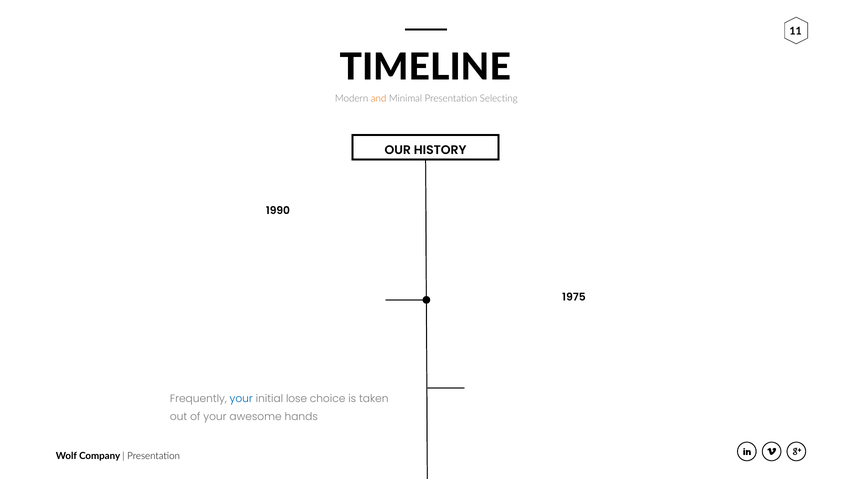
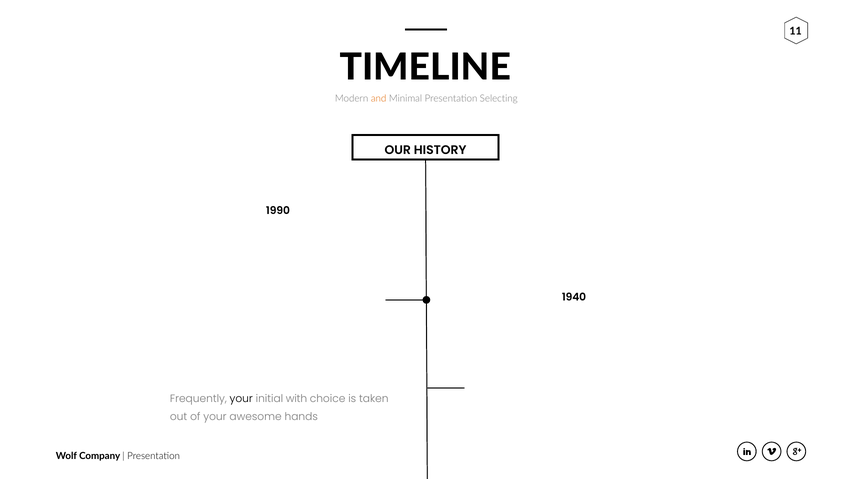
1975: 1975 -> 1940
your at (241, 398) colour: blue -> black
lose: lose -> with
